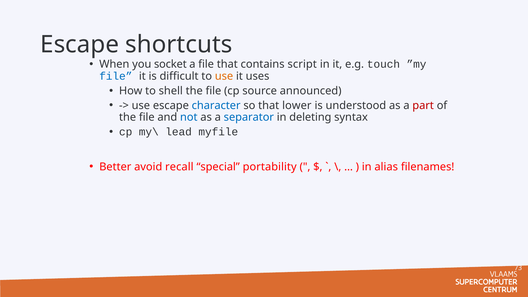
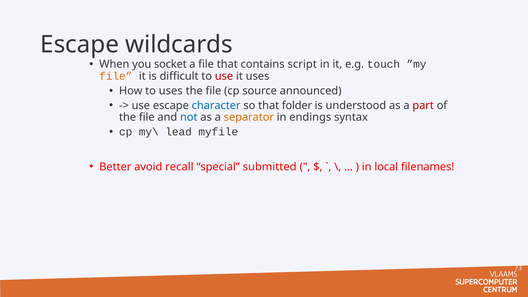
shortcuts: shortcuts -> wildcards
file at (116, 76) colour: blue -> orange
use at (224, 76) colour: orange -> red
to shell: shell -> uses
lower: lower -> folder
separator colour: blue -> orange
deleting: deleting -> endings
portability: portability -> submitted
alias: alias -> local
